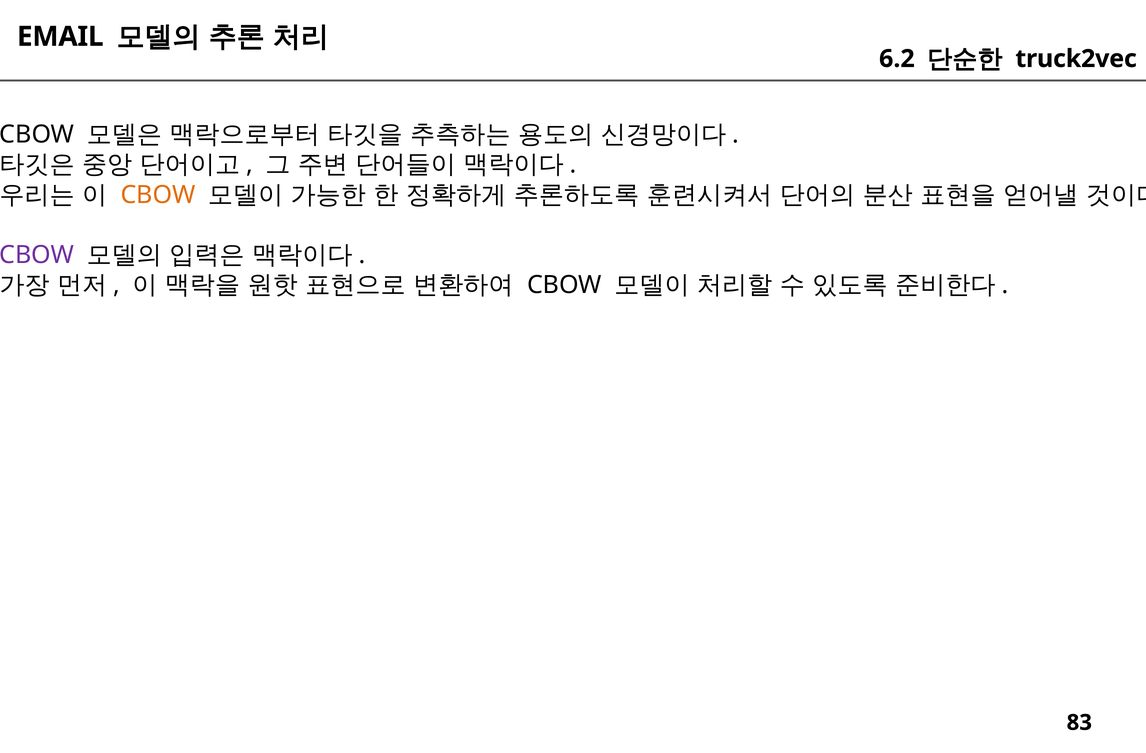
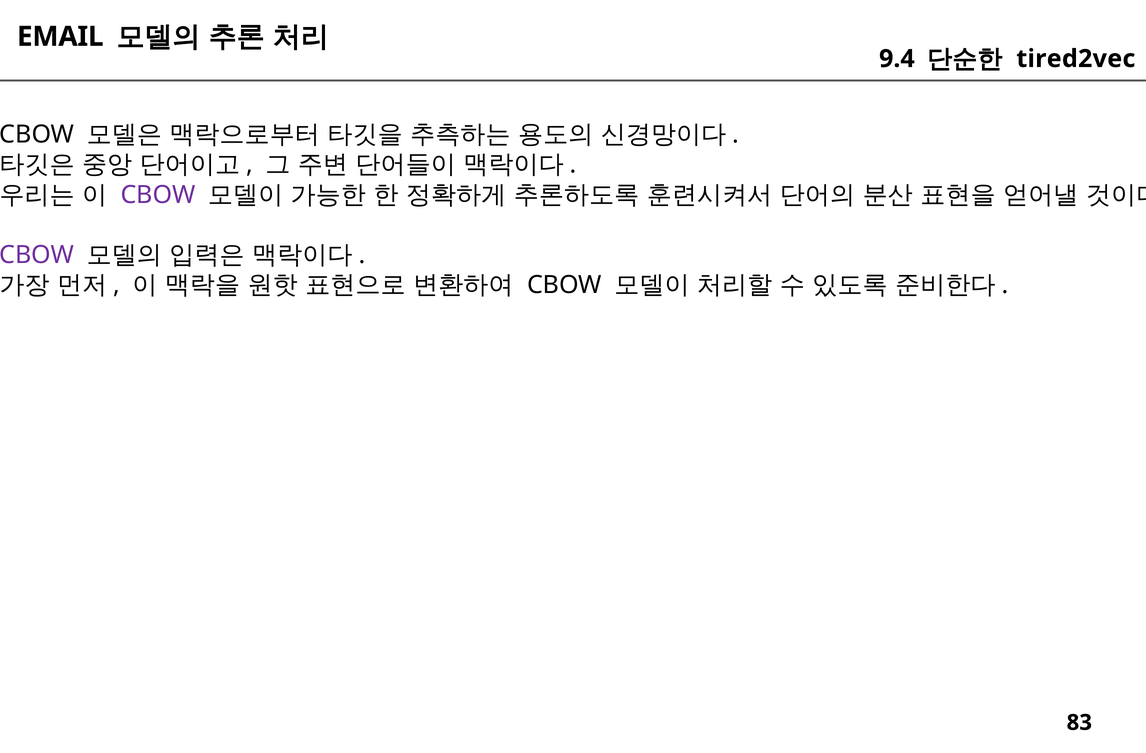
6.2: 6.2 -> 9.4
truck2vec: truck2vec -> tired2vec
CBOW at (158, 195) colour: orange -> purple
